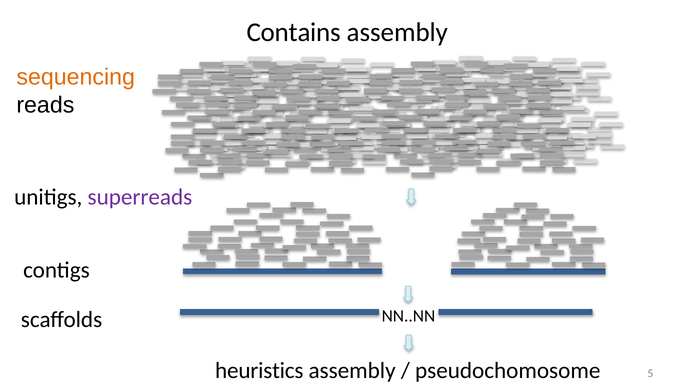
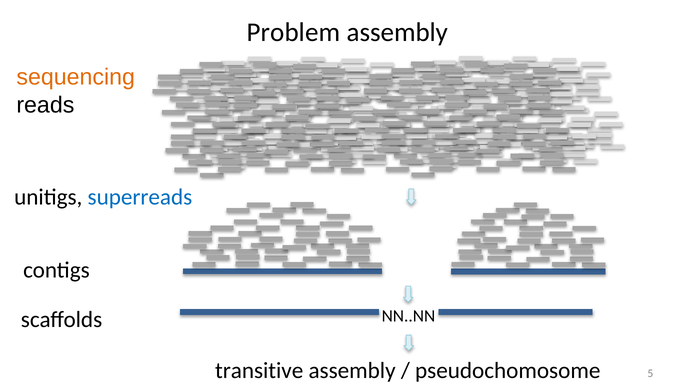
Contains: Contains -> Problem
superreads colour: purple -> blue
heuristics: heuristics -> transitive
